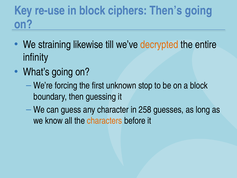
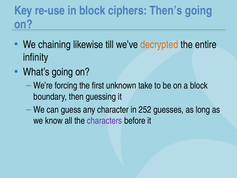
straining: straining -> chaining
stop: stop -> take
258: 258 -> 252
characters colour: orange -> purple
